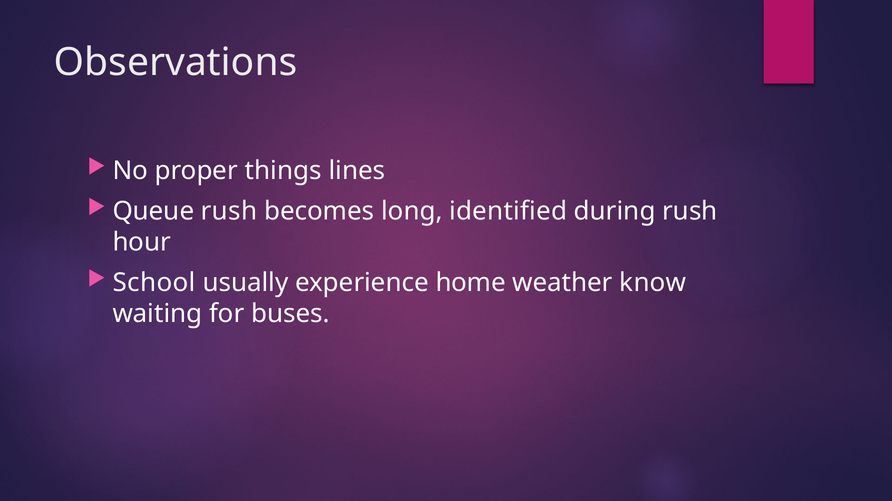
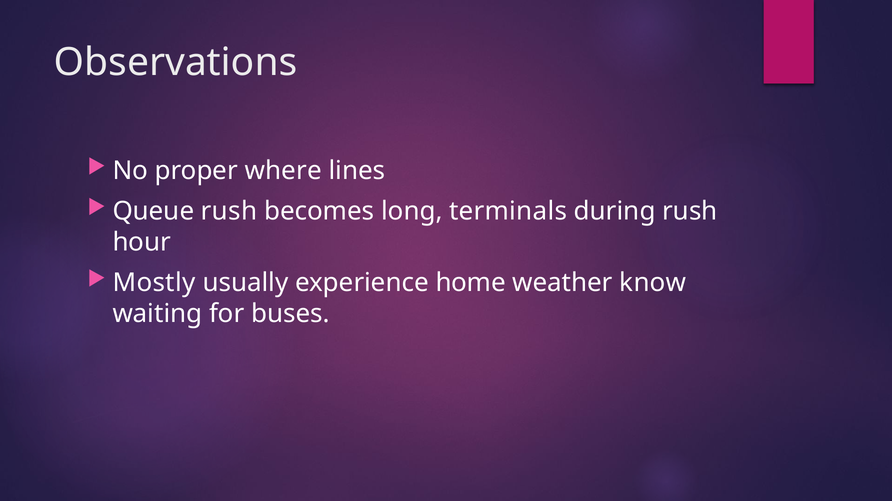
things: things -> where
identified: identified -> terminals
School: School -> Mostly
